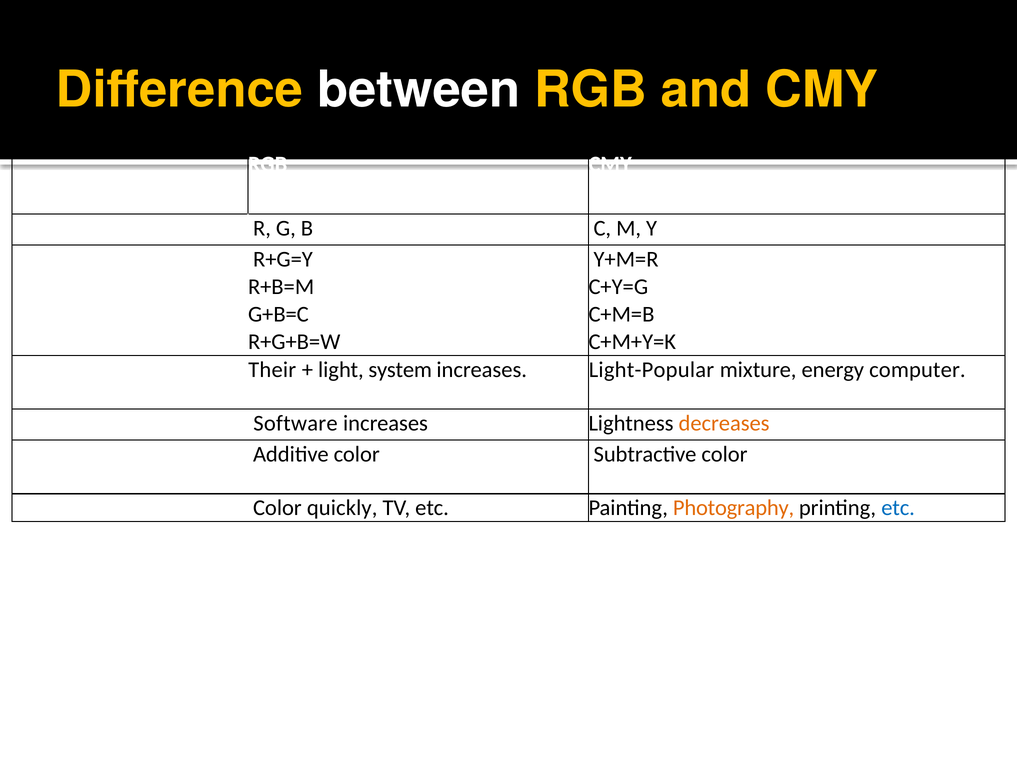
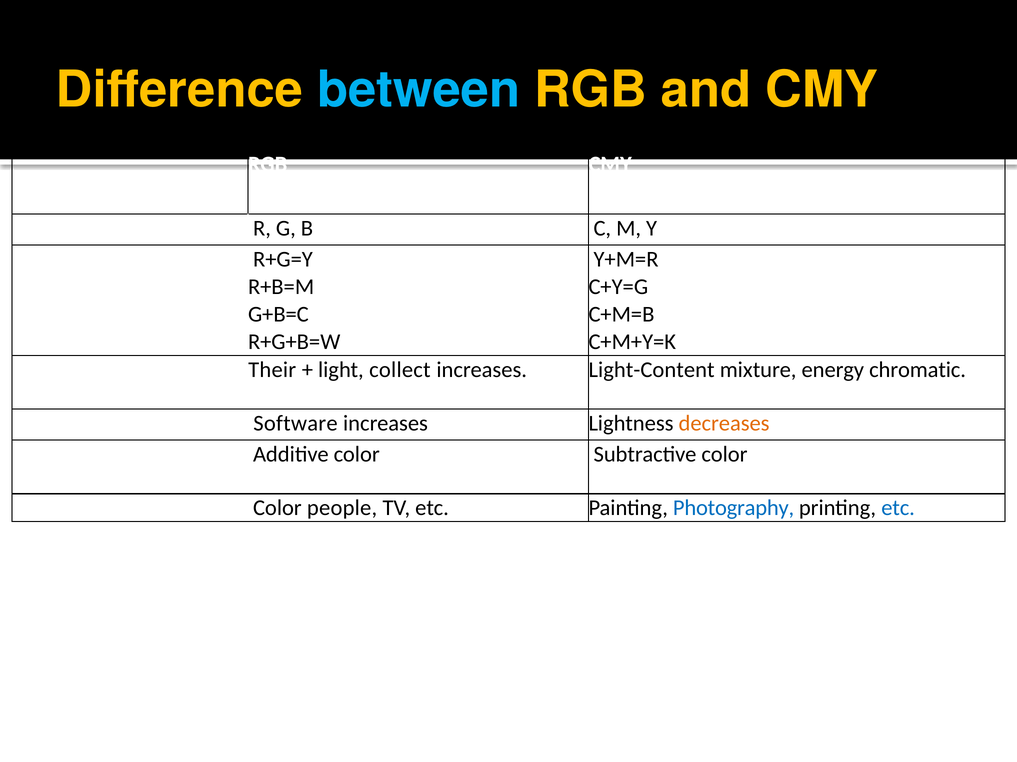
between colour: white -> light blue
system: system -> collect
Light-Popular: Light-Popular -> Light-Content
computer: computer -> chromatic
quickly: quickly -> people
Photography colour: orange -> blue
